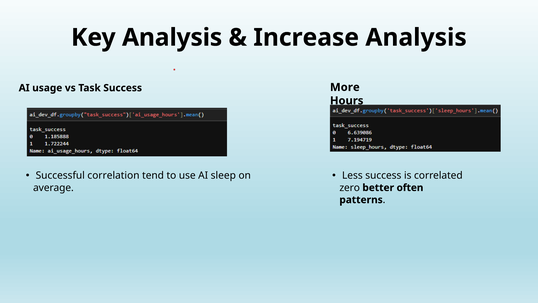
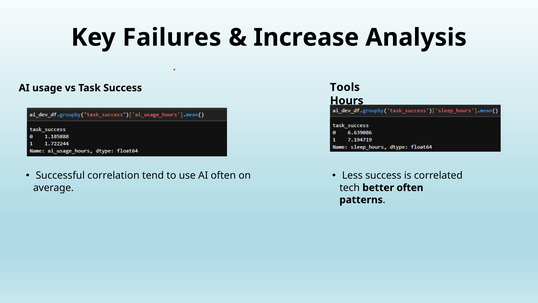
Key Analysis: Analysis -> Failures
More: More -> Tools
AI sleep: sleep -> often
zero: zero -> tech
